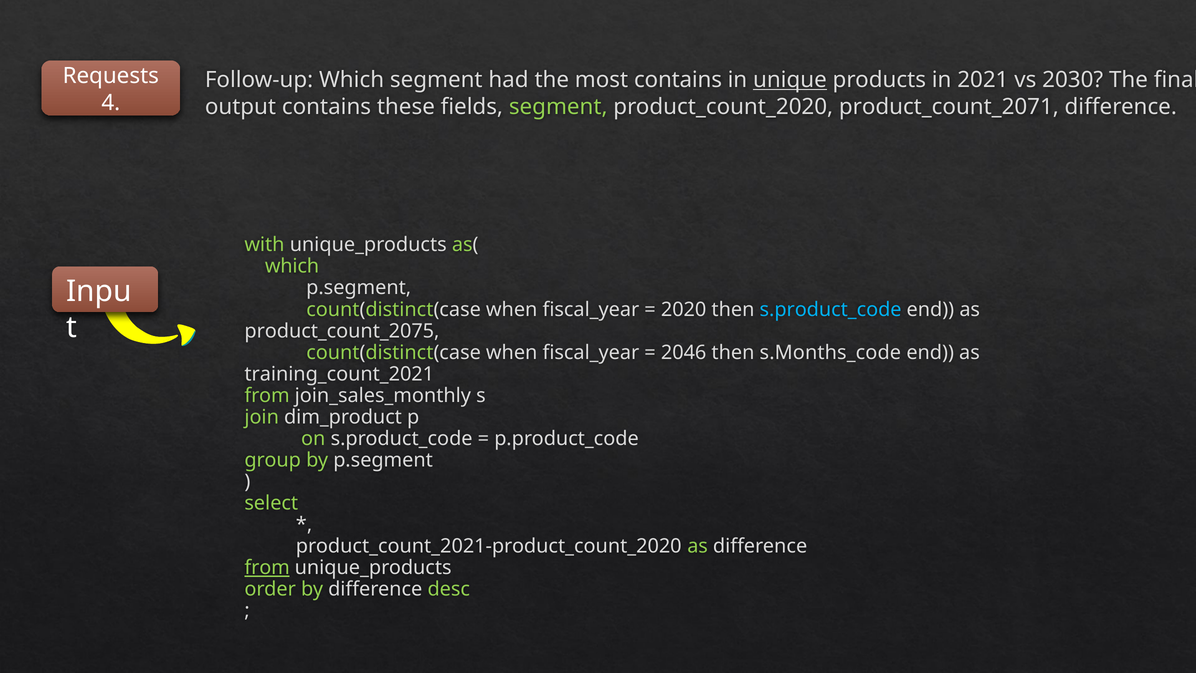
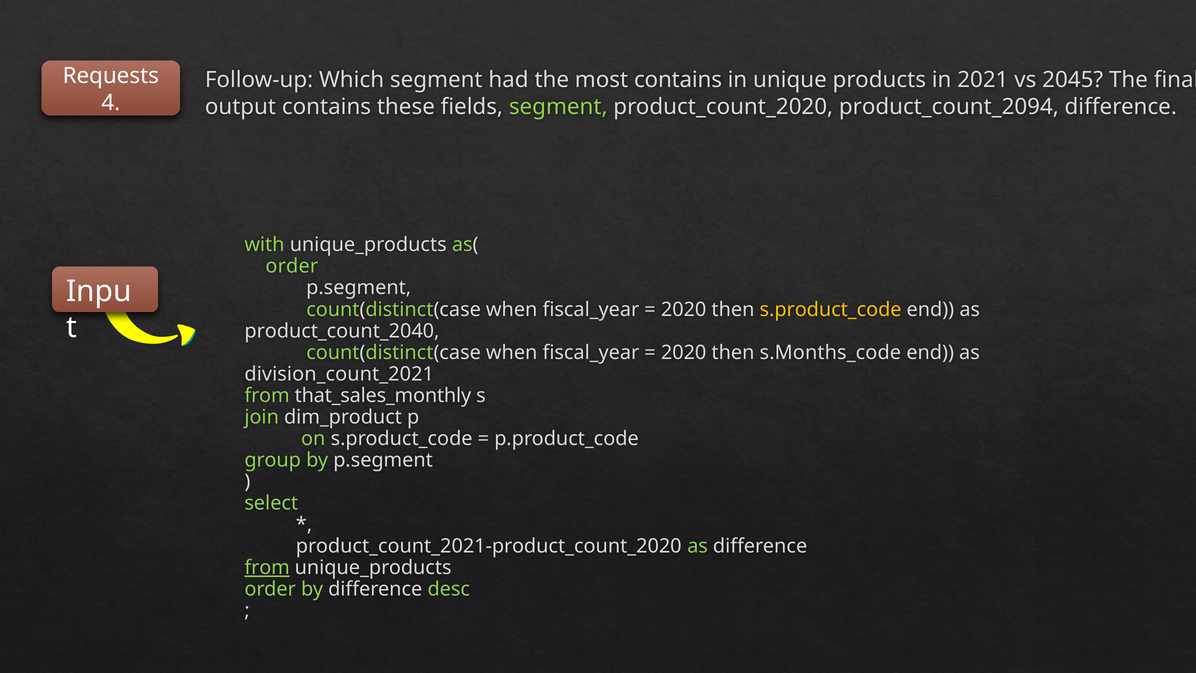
unique underline: present -> none
2030: 2030 -> 2045
product_count_2071: product_count_2071 -> product_count_2094
which at (292, 266): which -> order
s.product_code at (831, 309) colour: light blue -> yellow
product_count_2075: product_count_2075 -> product_count_2040
2046 at (684, 352): 2046 -> 2020
training_count_2021: training_count_2021 -> division_count_2021
join_sales_monthly: join_sales_monthly -> that_sales_monthly
